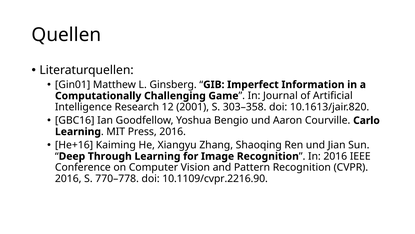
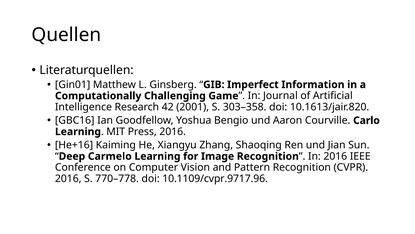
12: 12 -> 42
Through: Through -> Carmelo
10.1109/cvpr.2216.90: 10.1109/cvpr.2216.90 -> 10.1109/cvpr.9717.96
